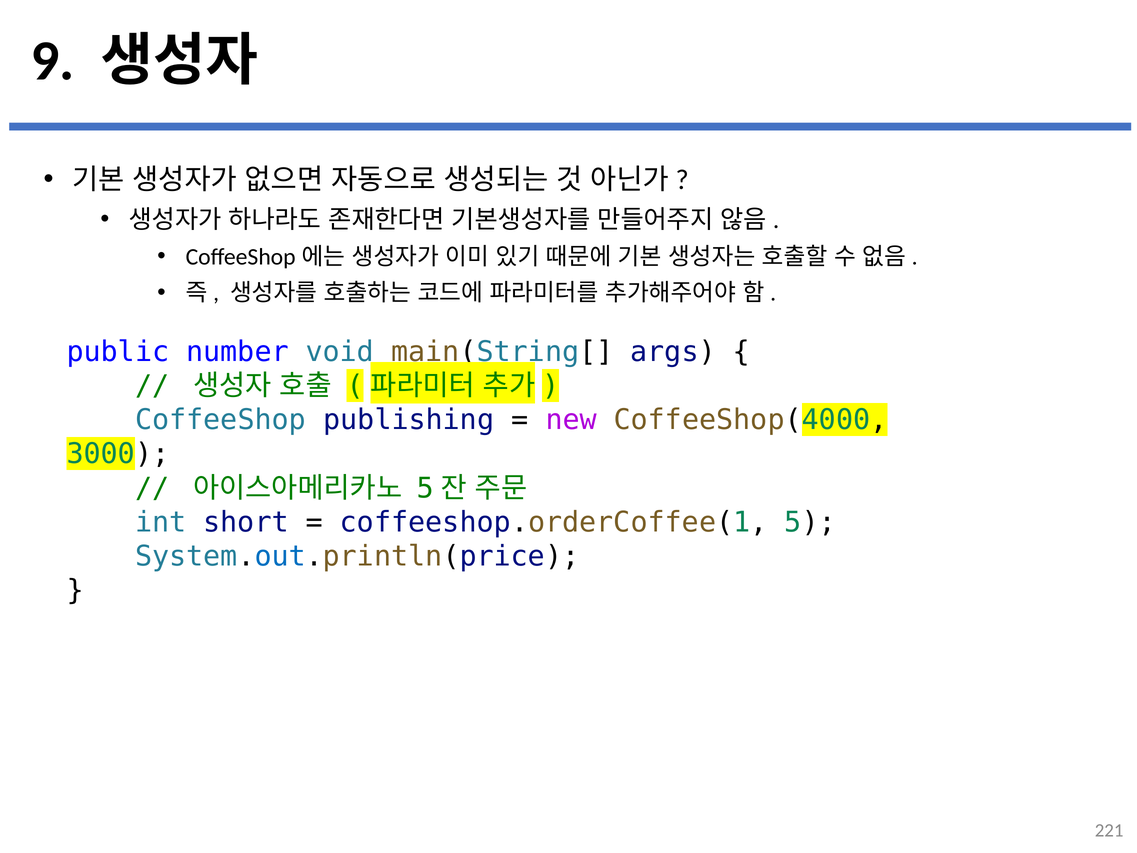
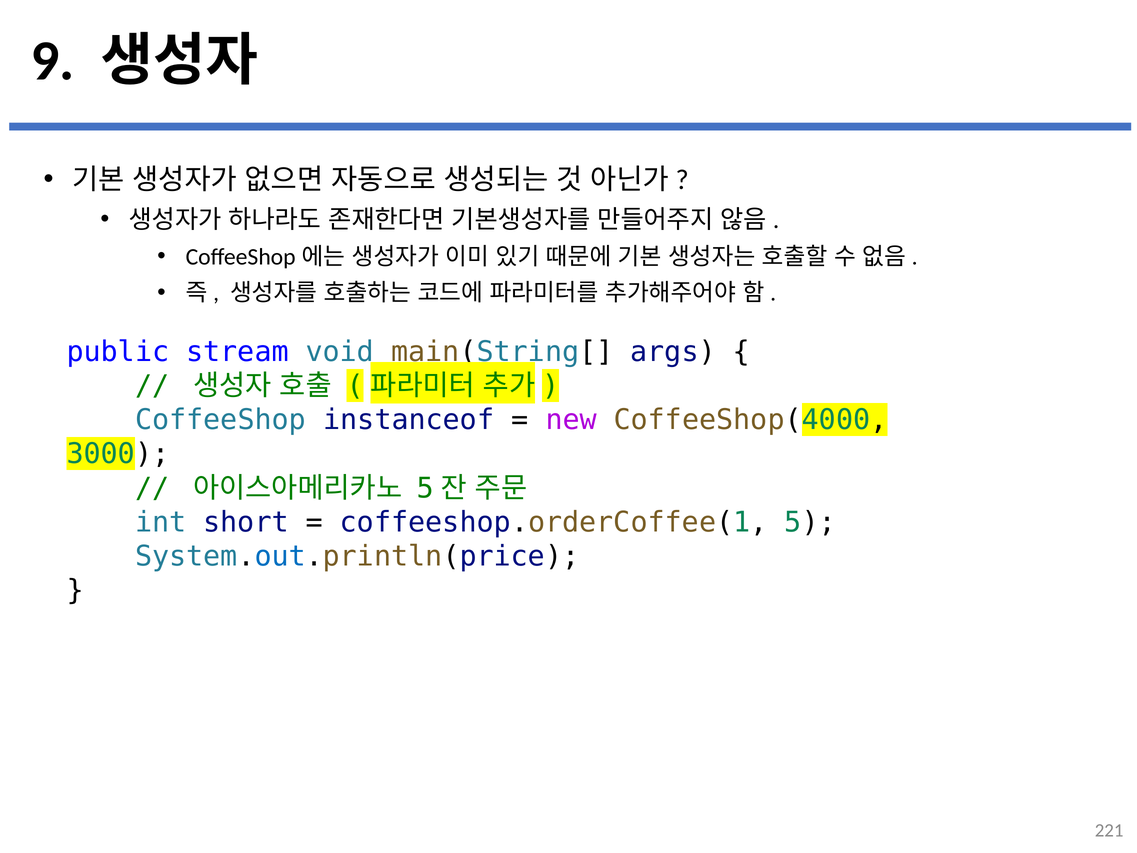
number: number -> stream
publishing: publishing -> instanceof
